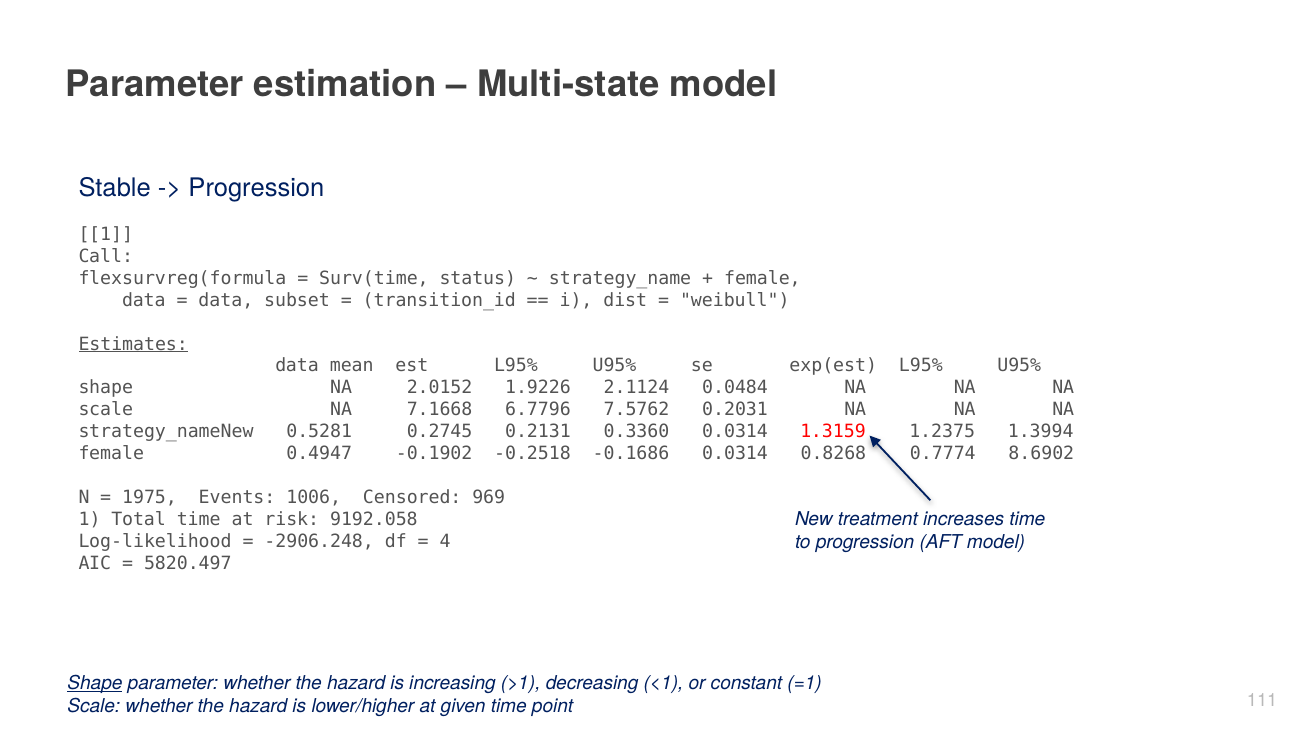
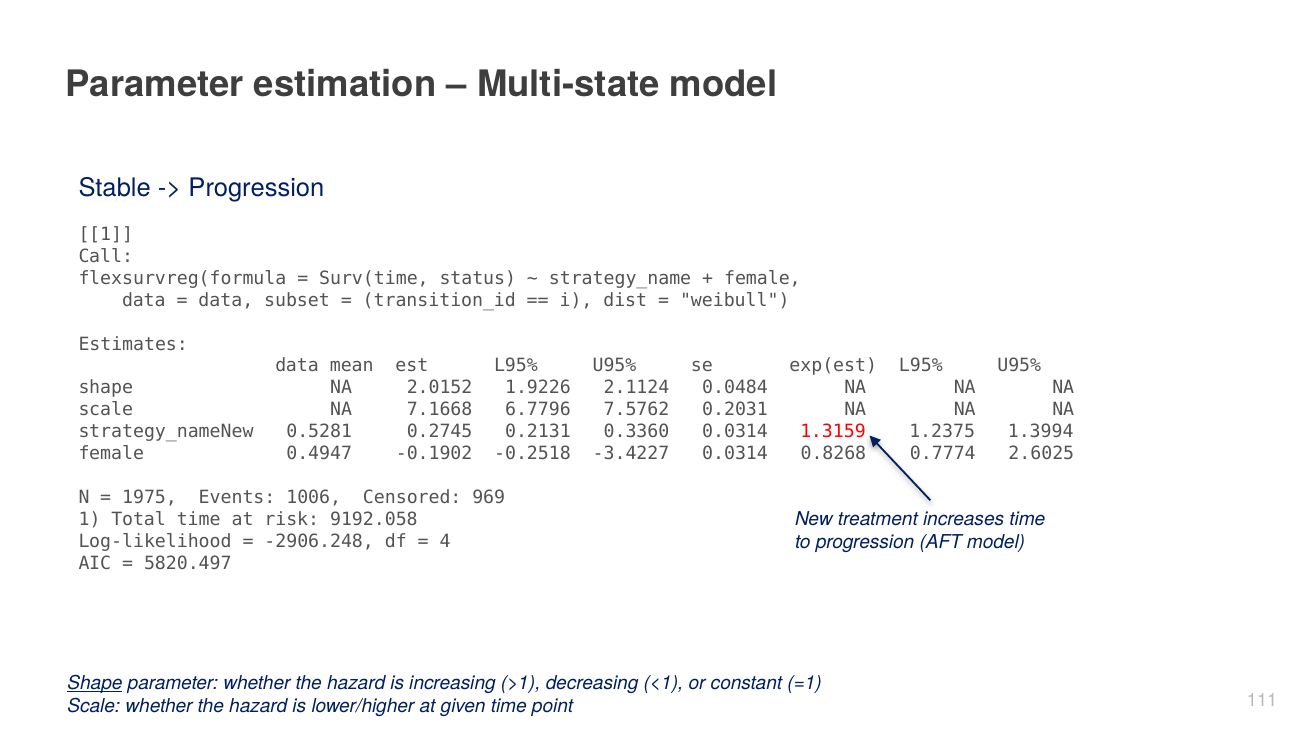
Estimates underline: present -> none
-0.1686: -0.1686 -> -3.4227
8.6902: 8.6902 -> 2.6025
